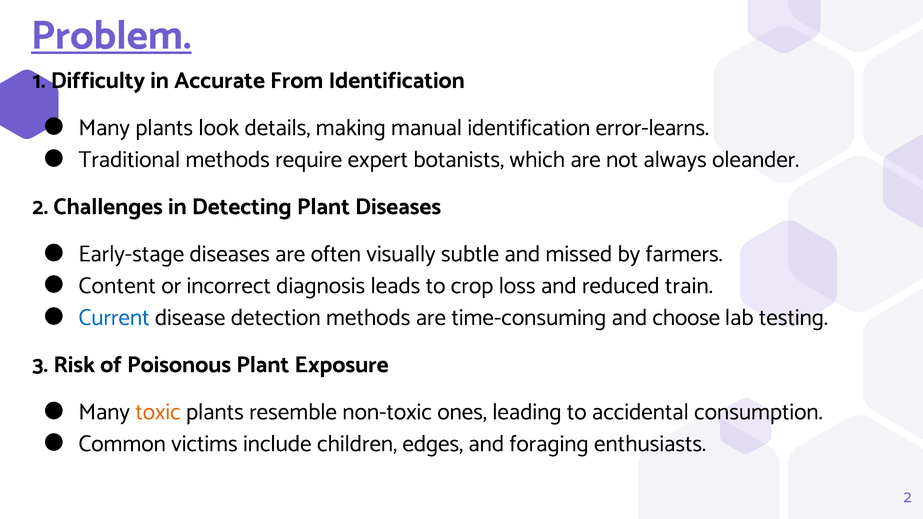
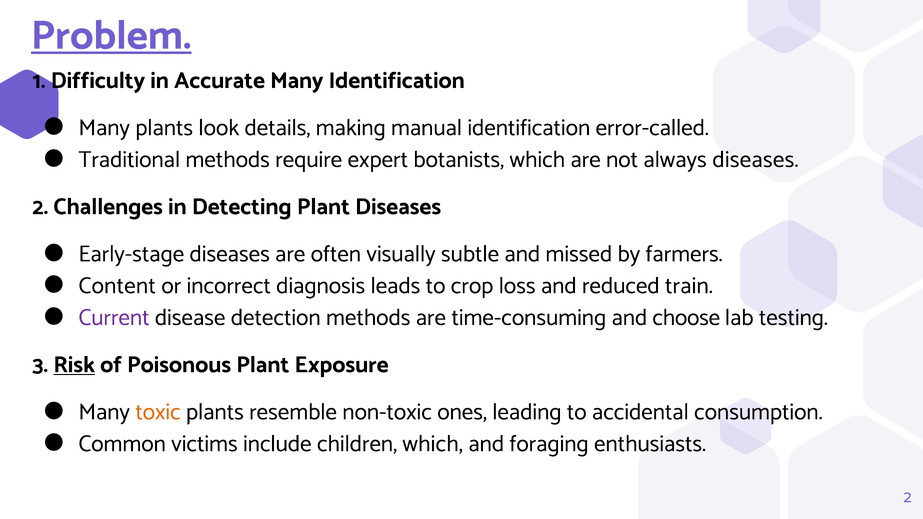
Accurate From: From -> Many
error-learns: error-learns -> error-called
always oleander: oleander -> diseases
Current colour: blue -> purple
Risk underline: none -> present
children edges: edges -> which
